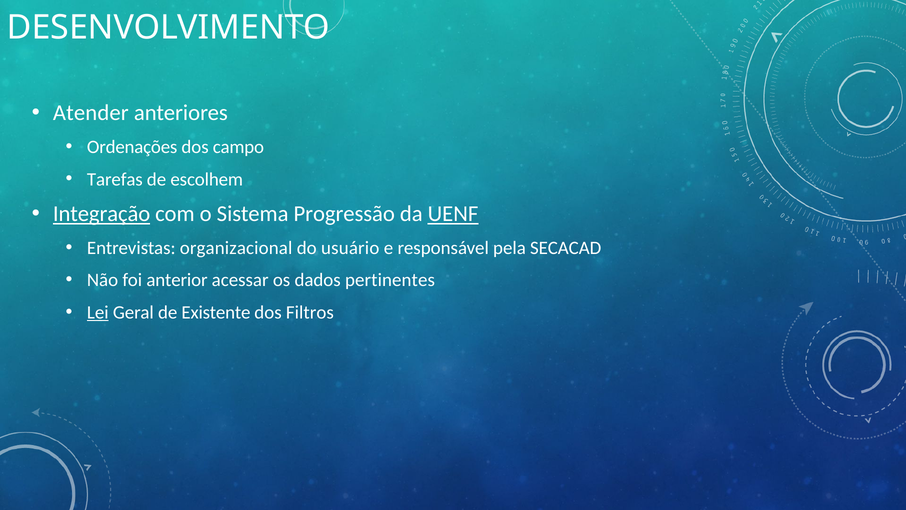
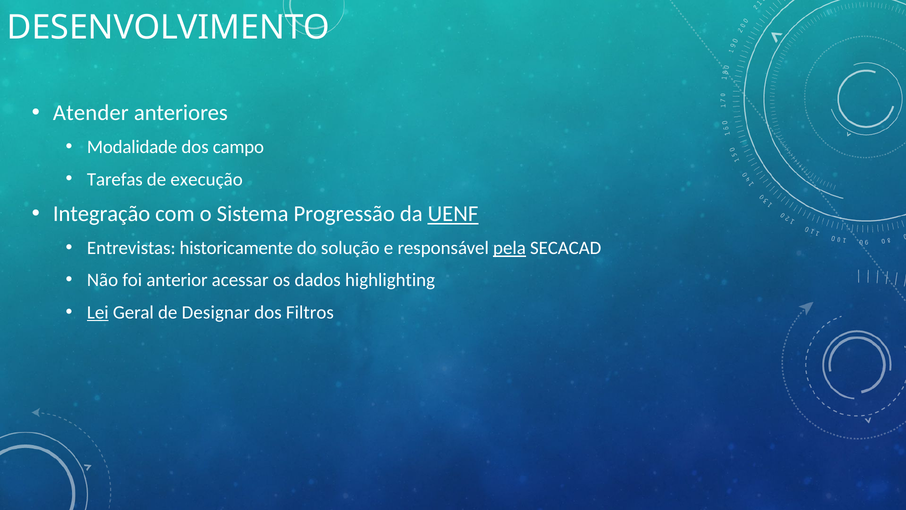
Ordenações: Ordenações -> Modalidade
escolhem: escolhem -> execução
Integração underline: present -> none
organizacional: organizacional -> historicamente
usuário: usuário -> solução
pela underline: none -> present
pertinentes: pertinentes -> highlighting
Existente: Existente -> Designar
